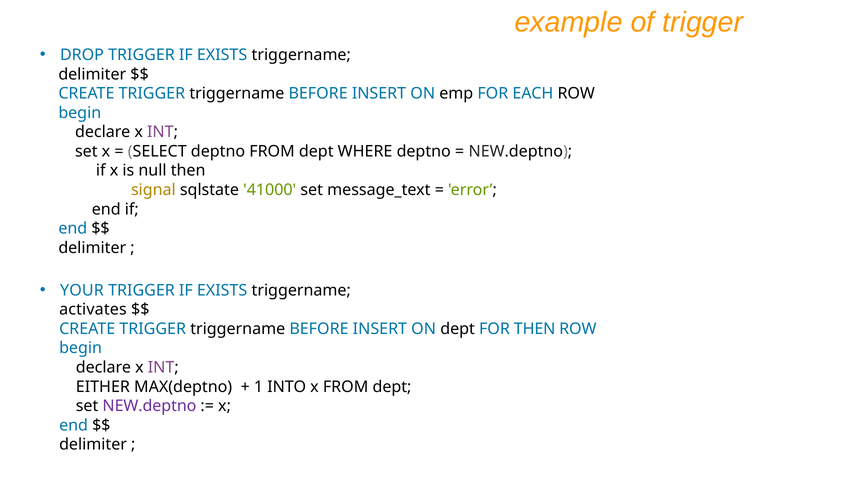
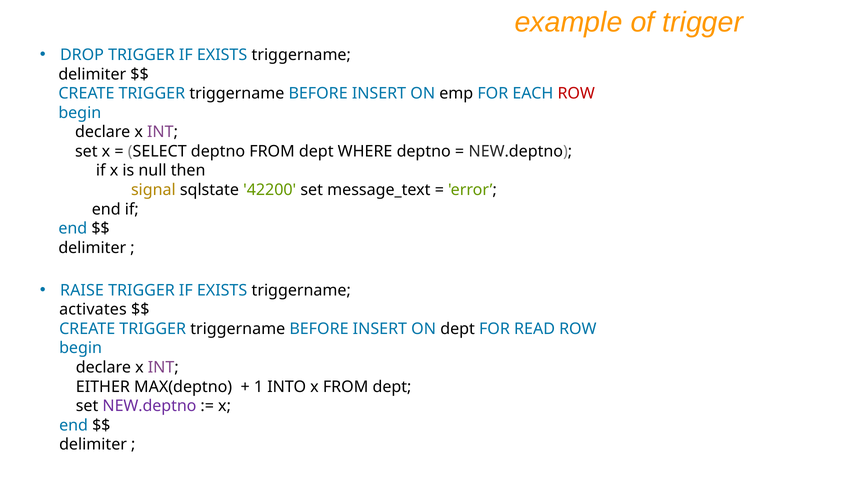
ROW at (576, 94) colour: black -> red
41000: 41000 -> 42200
YOUR: YOUR -> RAISE
FOR THEN: THEN -> READ
